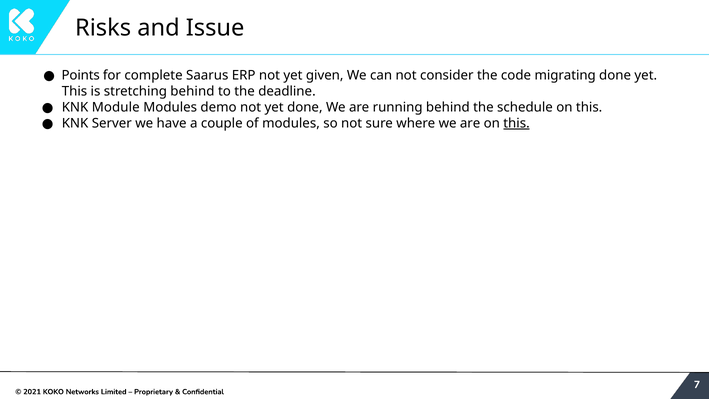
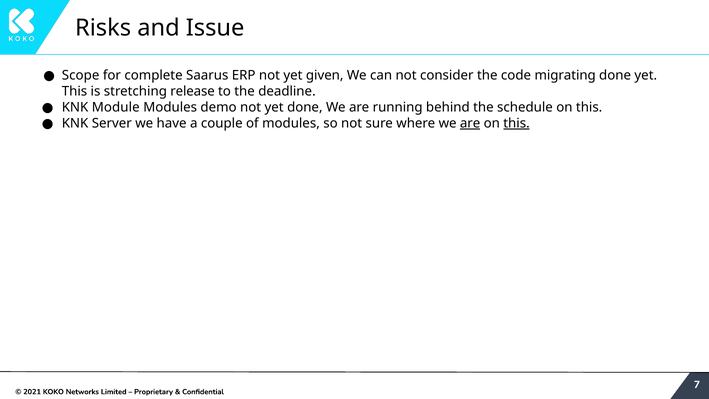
Points: Points -> Scope
stretching behind: behind -> release
are at (470, 123) underline: none -> present
